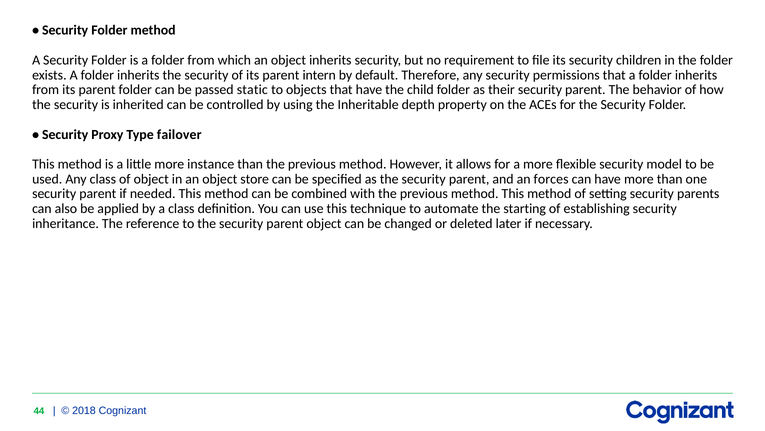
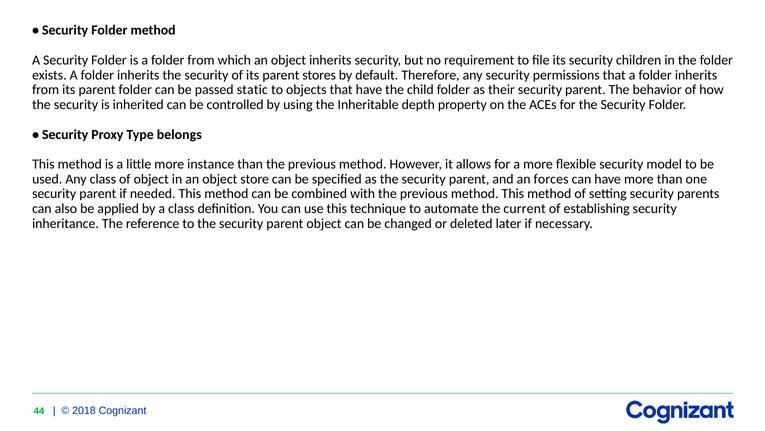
intern: intern -> stores
failover: failover -> belongs
starting: starting -> current
